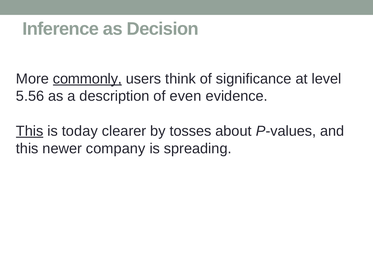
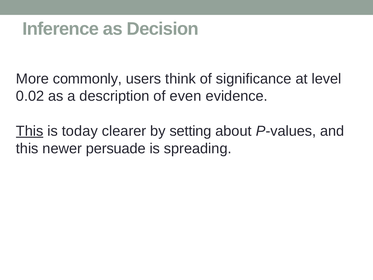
commonly underline: present -> none
5.56: 5.56 -> 0.02
tosses: tosses -> setting
company: company -> persuade
